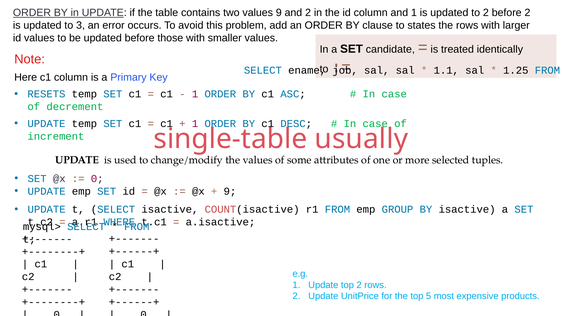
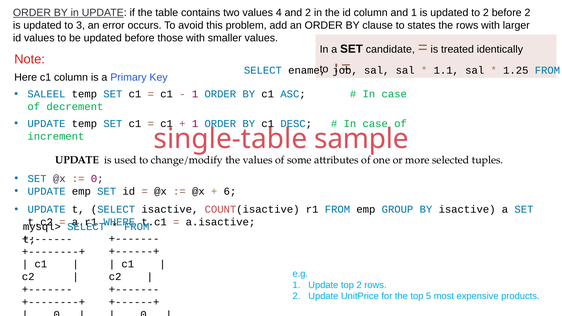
values 9: 9 -> 4
RESETS: RESETS -> SALEEL
usually: usually -> sample
9 at (230, 191): 9 -> 6
